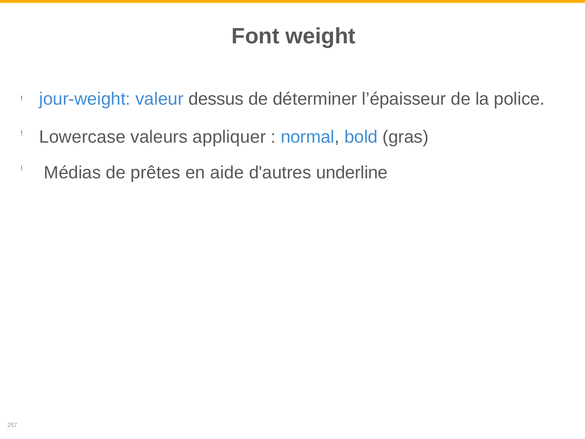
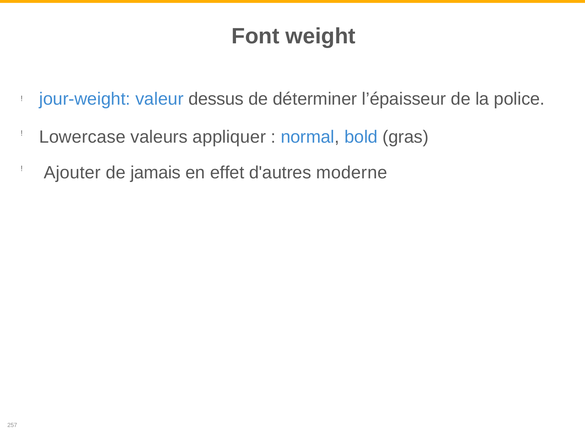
Médias: Médias -> Ajouter
prêtes: prêtes -> jamais
aide: aide -> effet
underline: underline -> moderne
